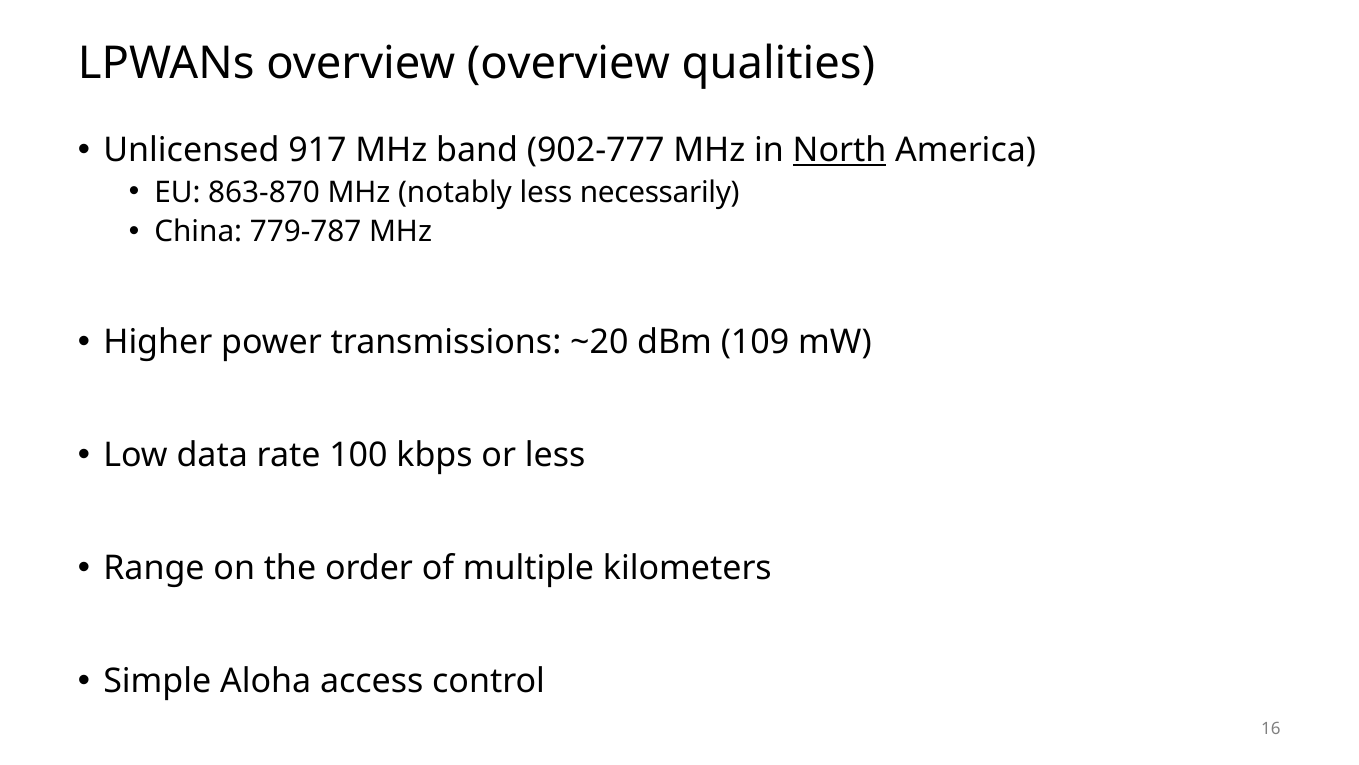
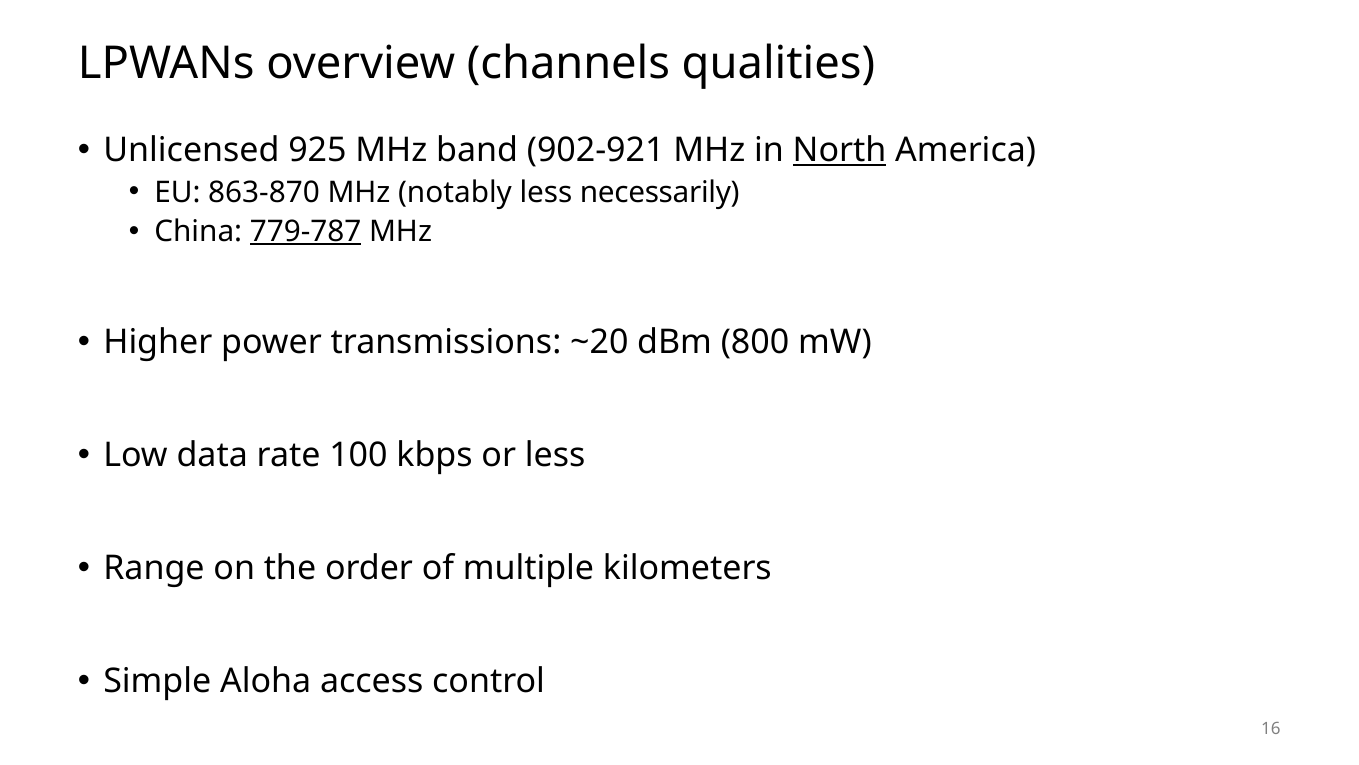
overview overview: overview -> channels
917: 917 -> 925
902-777: 902-777 -> 902-921
779-787 underline: none -> present
109: 109 -> 800
